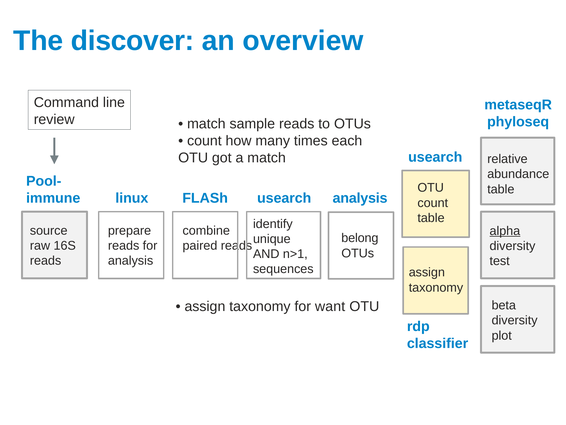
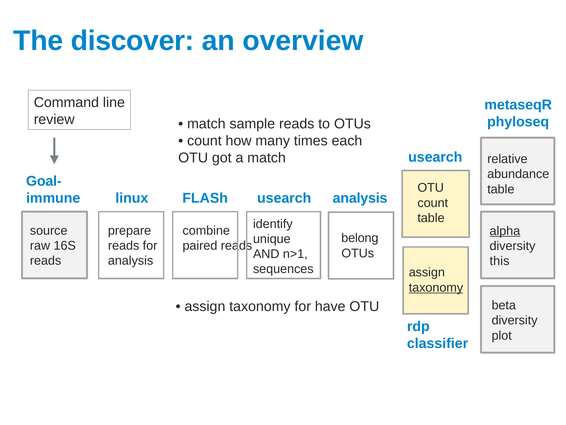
Pool-: Pool- -> Goal-
test: test -> this
taxonomy at (436, 287) underline: none -> present
want: want -> have
